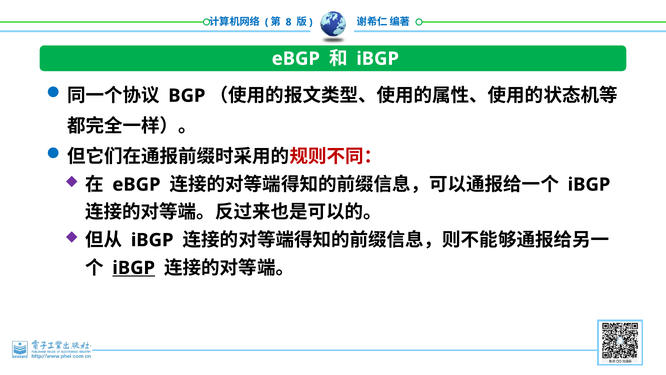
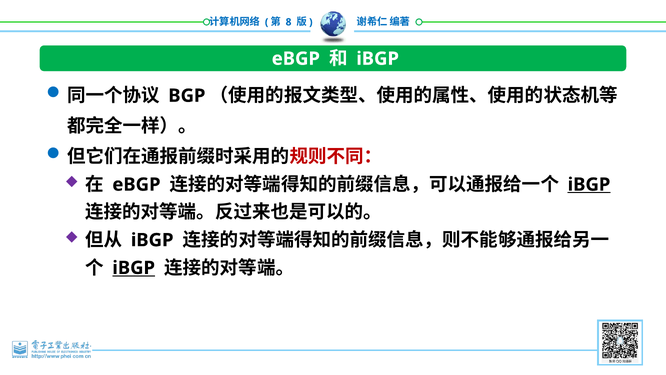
iBGP at (589, 184) underline: none -> present
